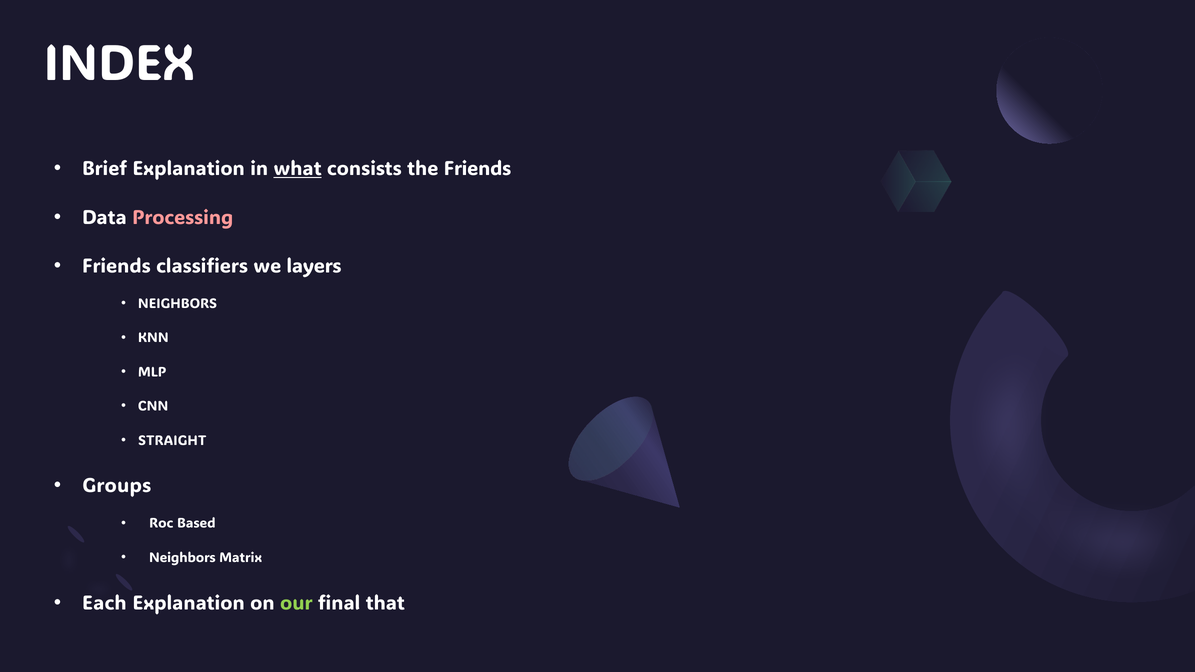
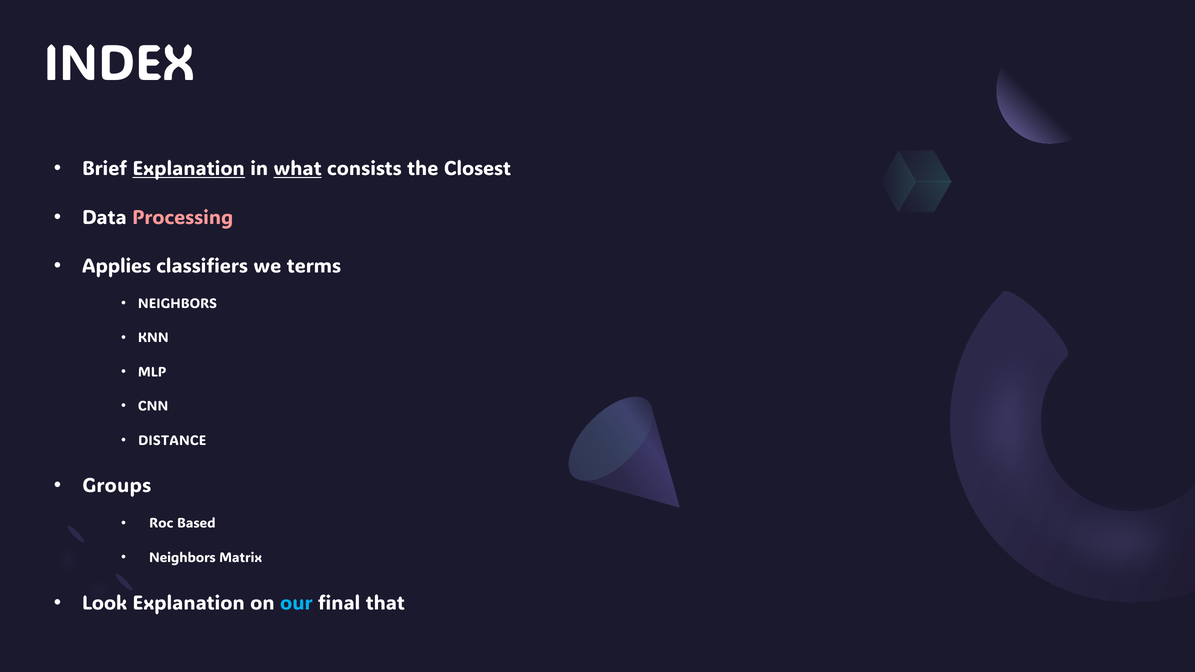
Explanation at (189, 169) underline: none -> present
the Friends: Friends -> Closest
Friends at (116, 266): Friends -> Applies
layers: layers -> terms
STRAIGHT: STRAIGHT -> DISTANCE
Each: Each -> Look
our colour: light green -> light blue
